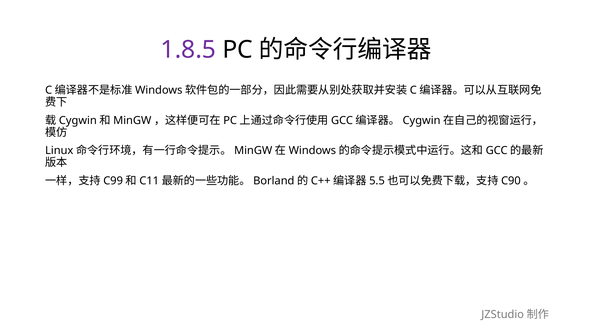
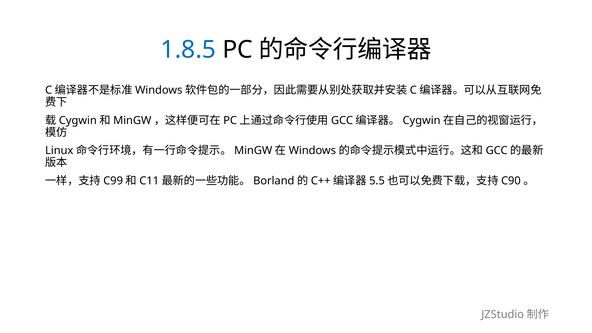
1.8.5 colour: purple -> blue
